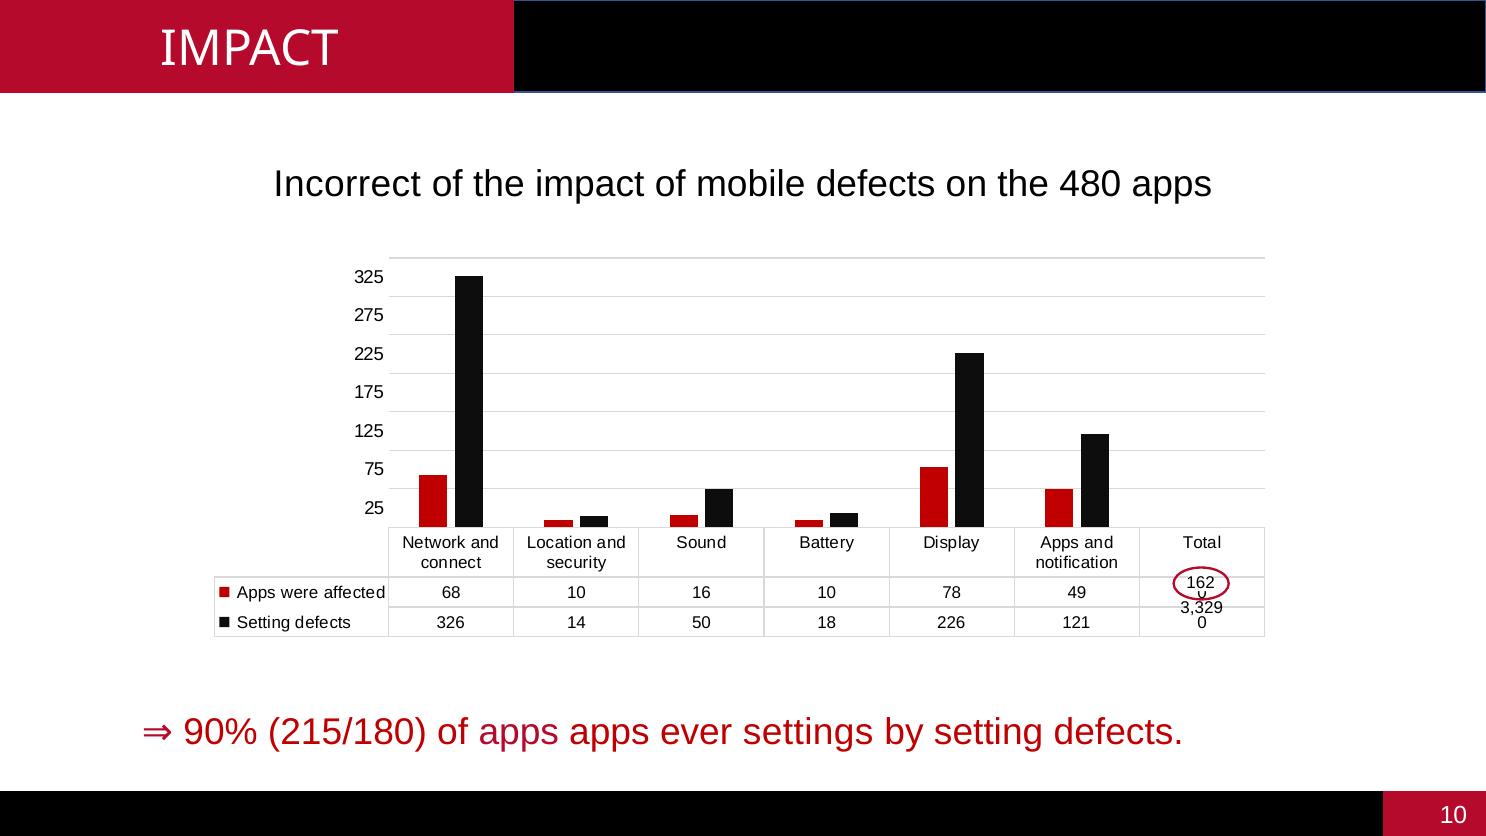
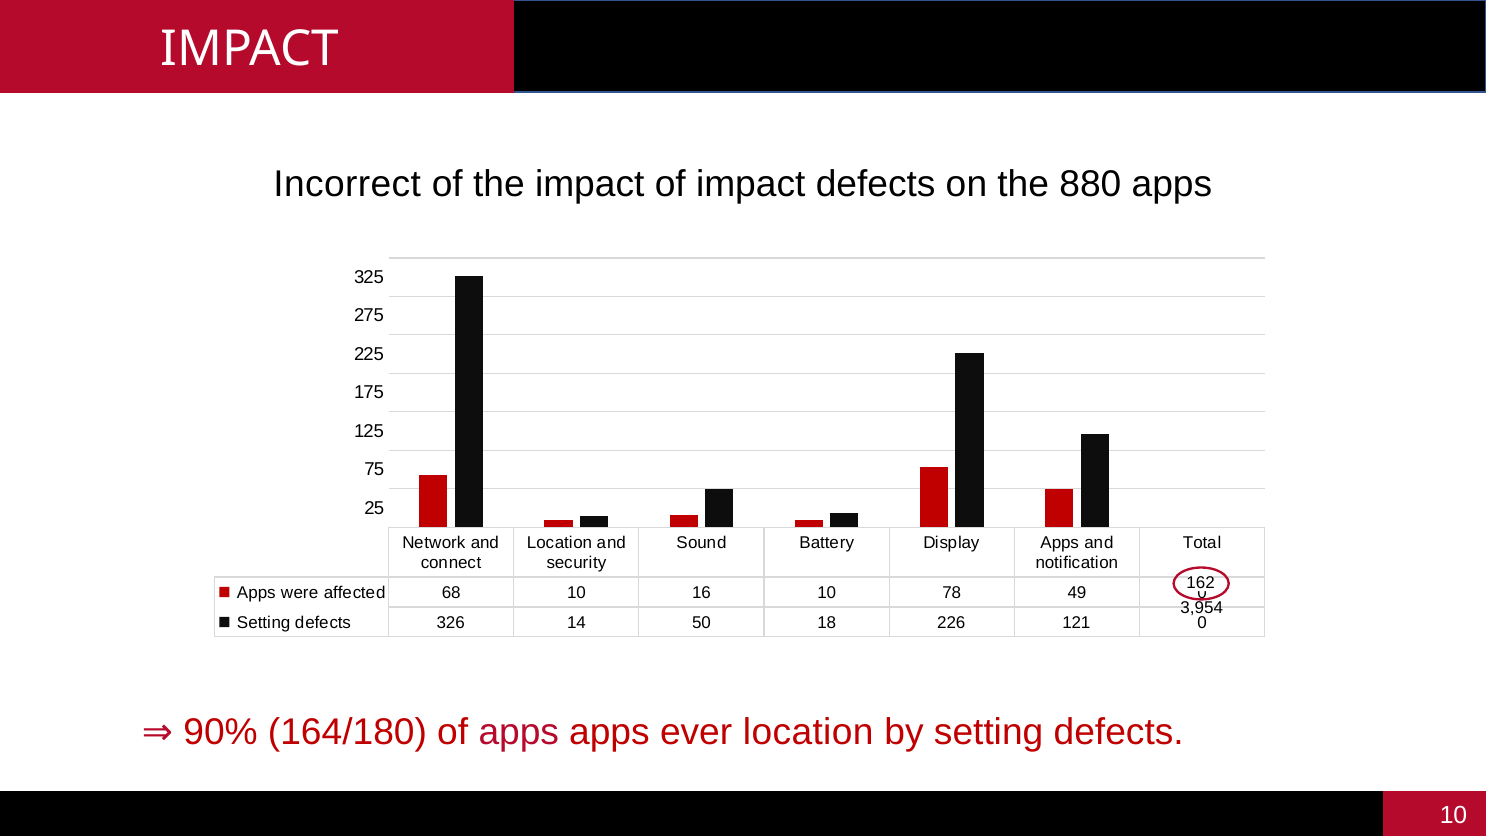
of mobile: mobile -> impact
480: 480 -> 880
3,329: 3,329 -> 3,954
215/180: 215/180 -> 164/180
ever settings: settings -> location
